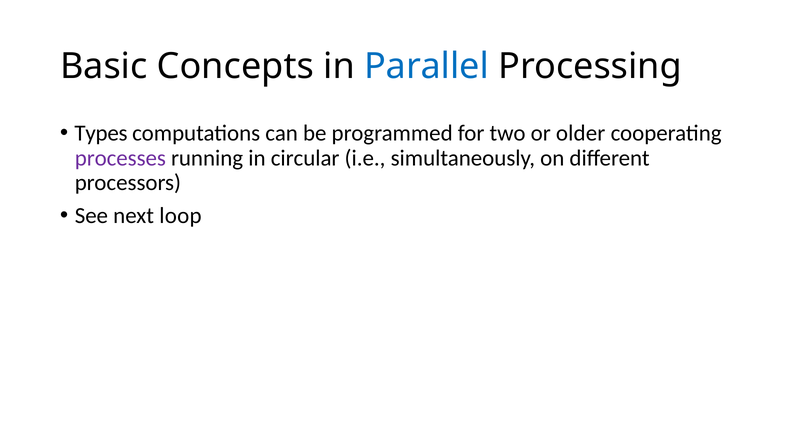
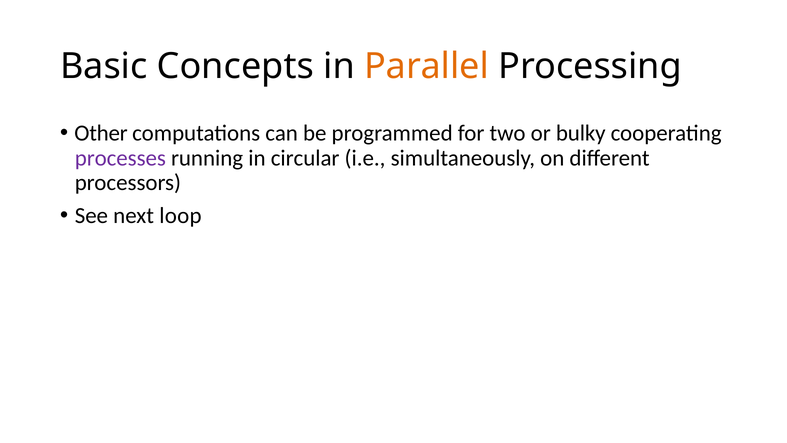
Parallel colour: blue -> orange
Types: Types -> Other
older: older -> bulky
